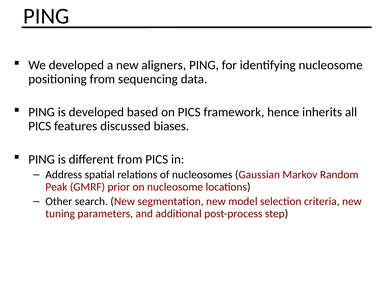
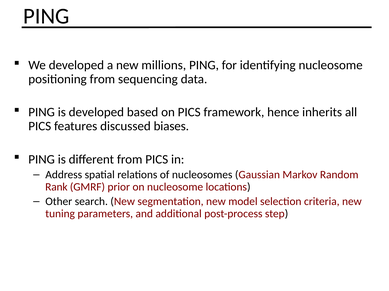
aligners: aligners -> millions
Peak: Peak -> Rank
